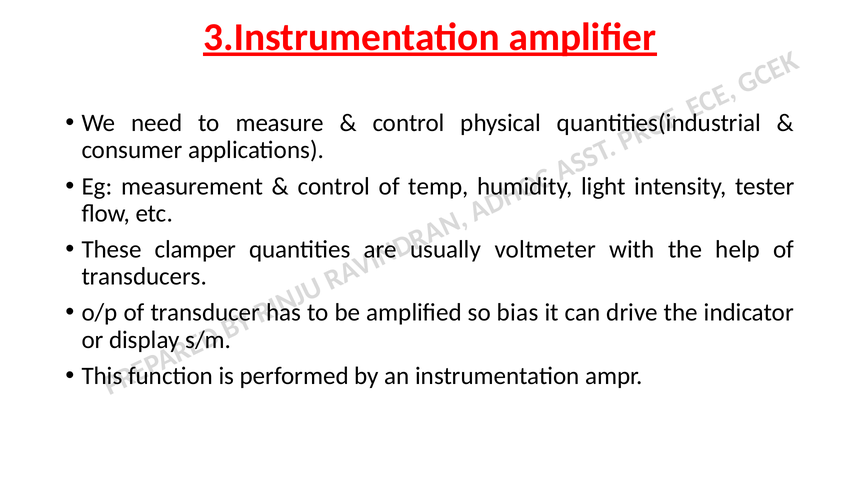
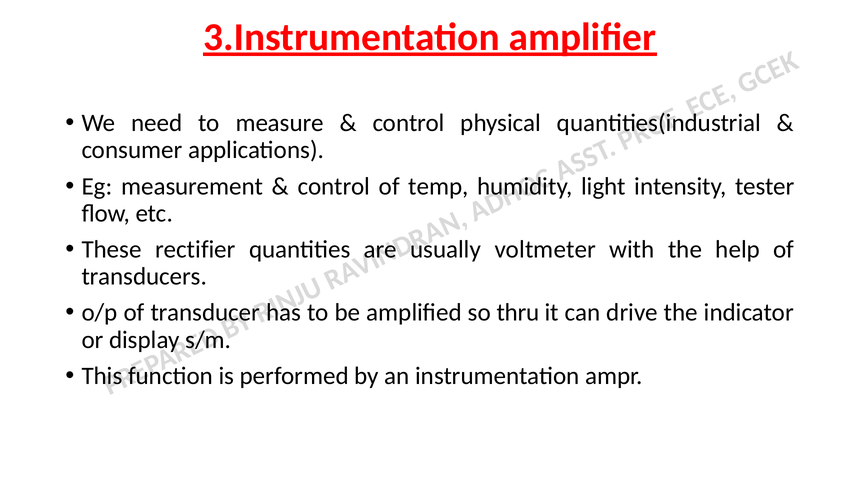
clamper: clamper -> rectifier
bias: bias -> thru
